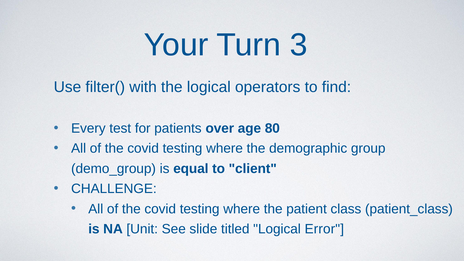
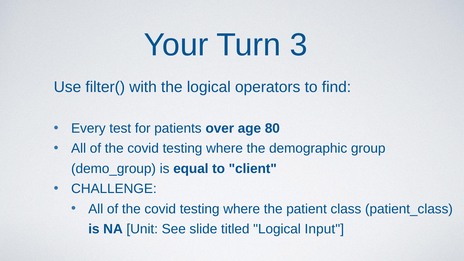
Error: Error -> Input
